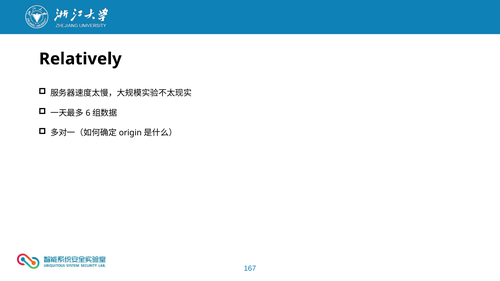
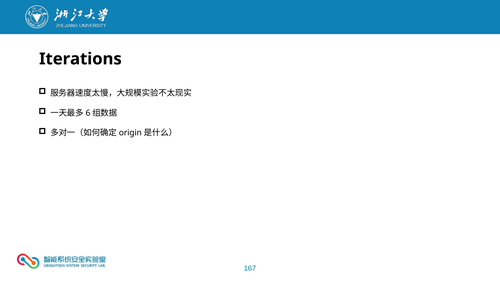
Relatively: Relatively -> Iterations
